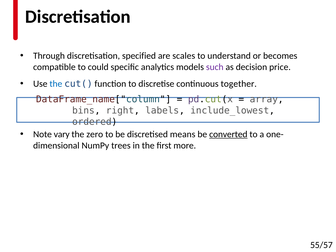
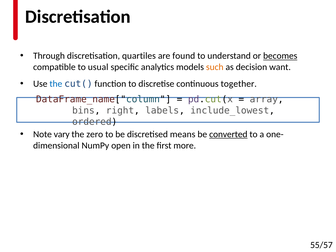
specified: specified -> quartiles
scales: scales -> found
becomes underline: none -> present
could: could -> usual
such colour: purple -> orange
price: price -> want
trees: trees -> open
